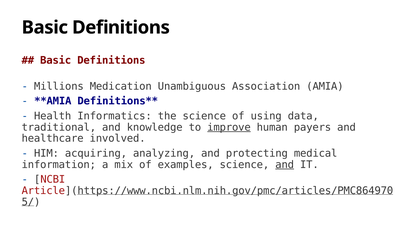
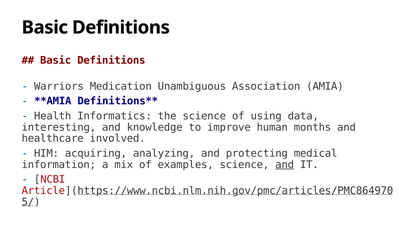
Millions: Millions -> Warriors
traditional: traditional -> interesting
improve underline: present -> none
payers: payers -> months
